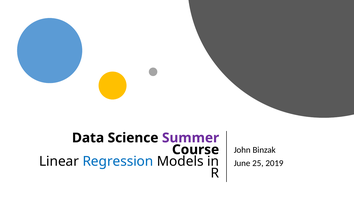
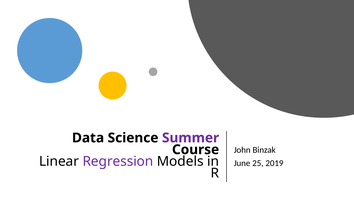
Regression colour: blue -> purple
